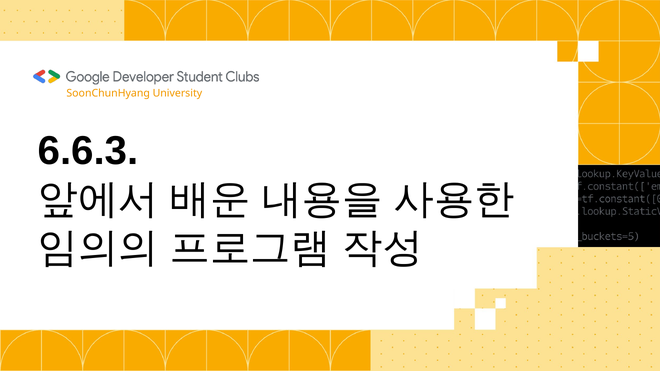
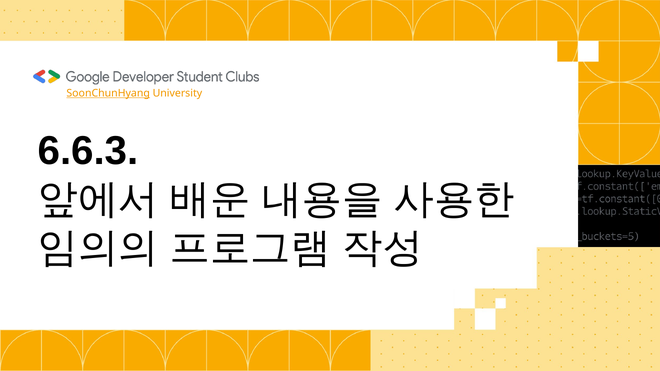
SoonChunHyang underline: none -> present
